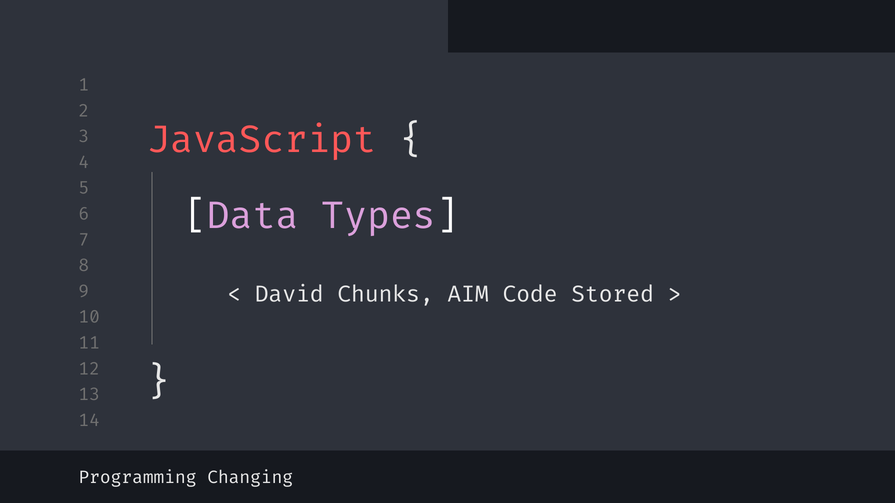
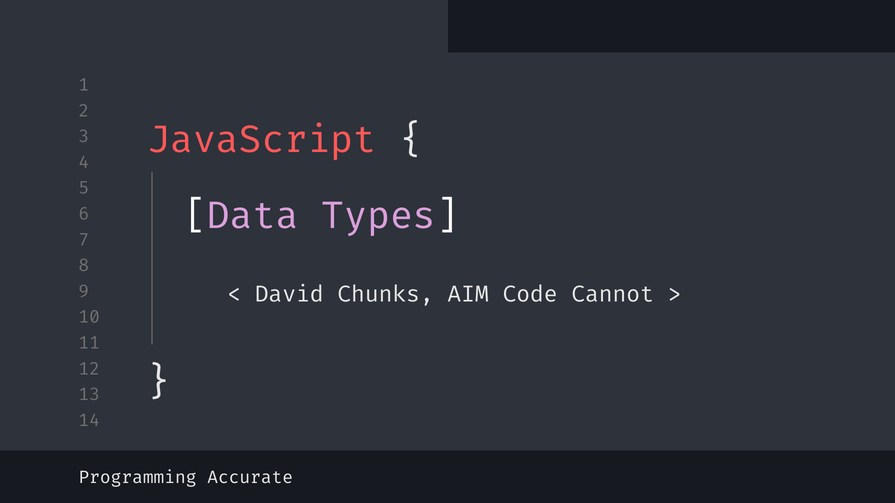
Stored: Stored -> Cannot
Changing: Changing -> Accurate
